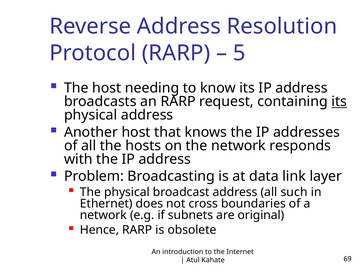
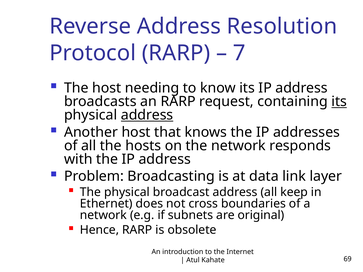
5: 5 -> 7
address at (147, 115) underline: none -> present
such: such -> keep
